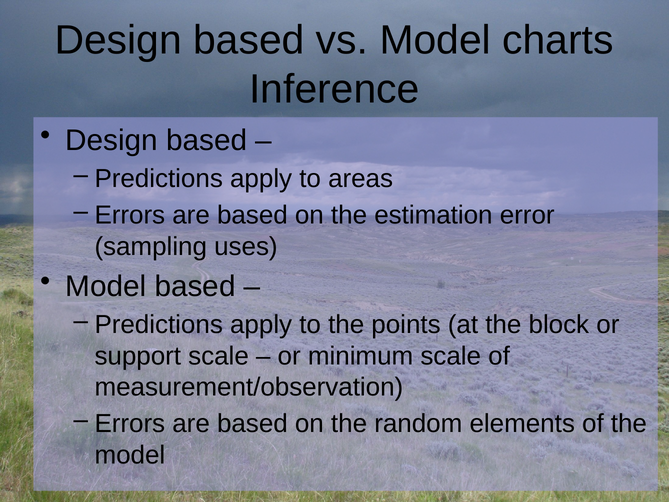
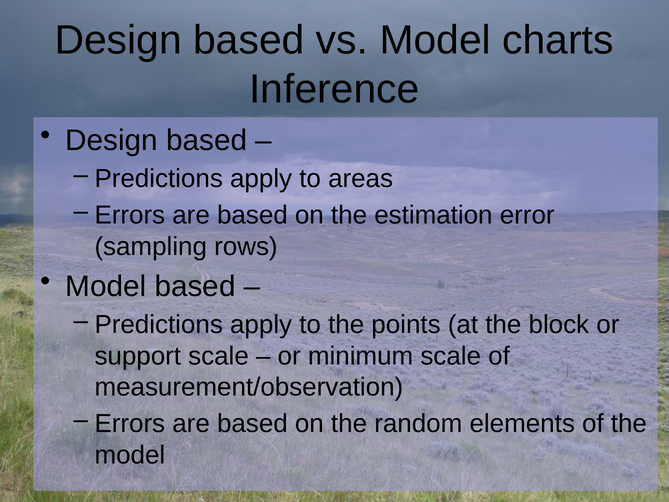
uses: uses -> rows
